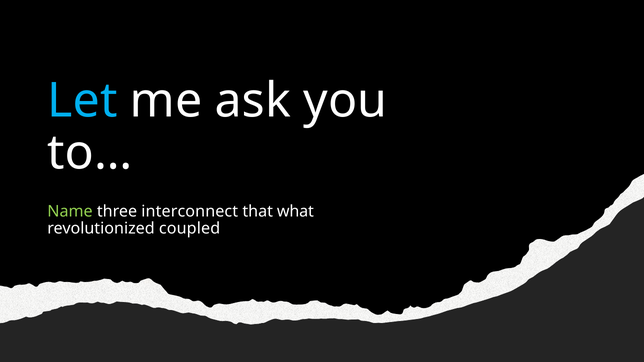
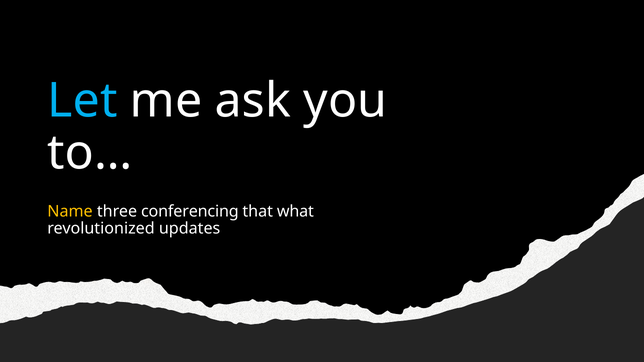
Name colour: light green -> yellow
interconnect: interconnect -> conferencing
coupled: coupled -> updates
